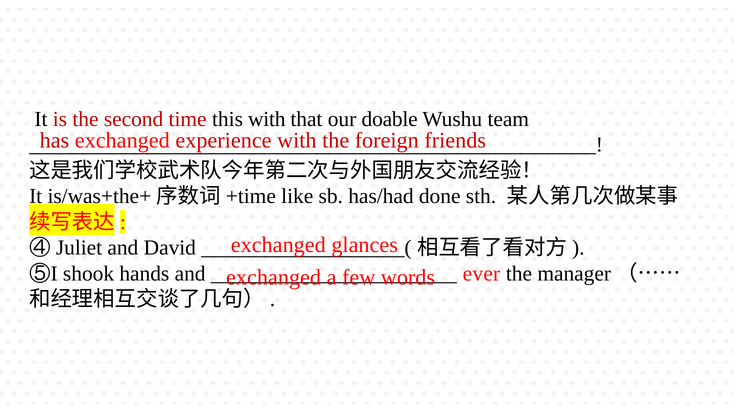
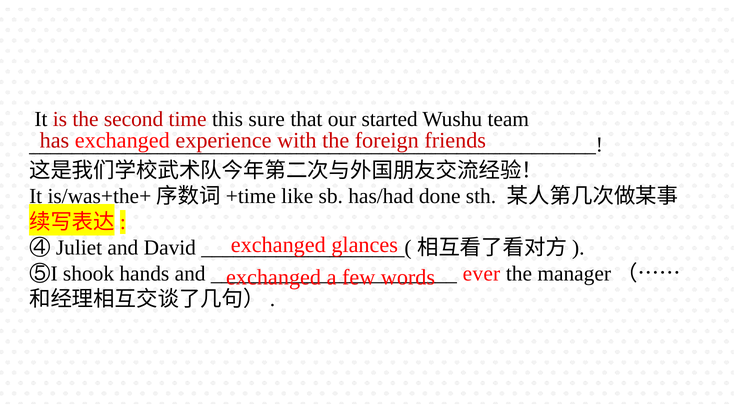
this with: with -> sure
doable: doable -> started
